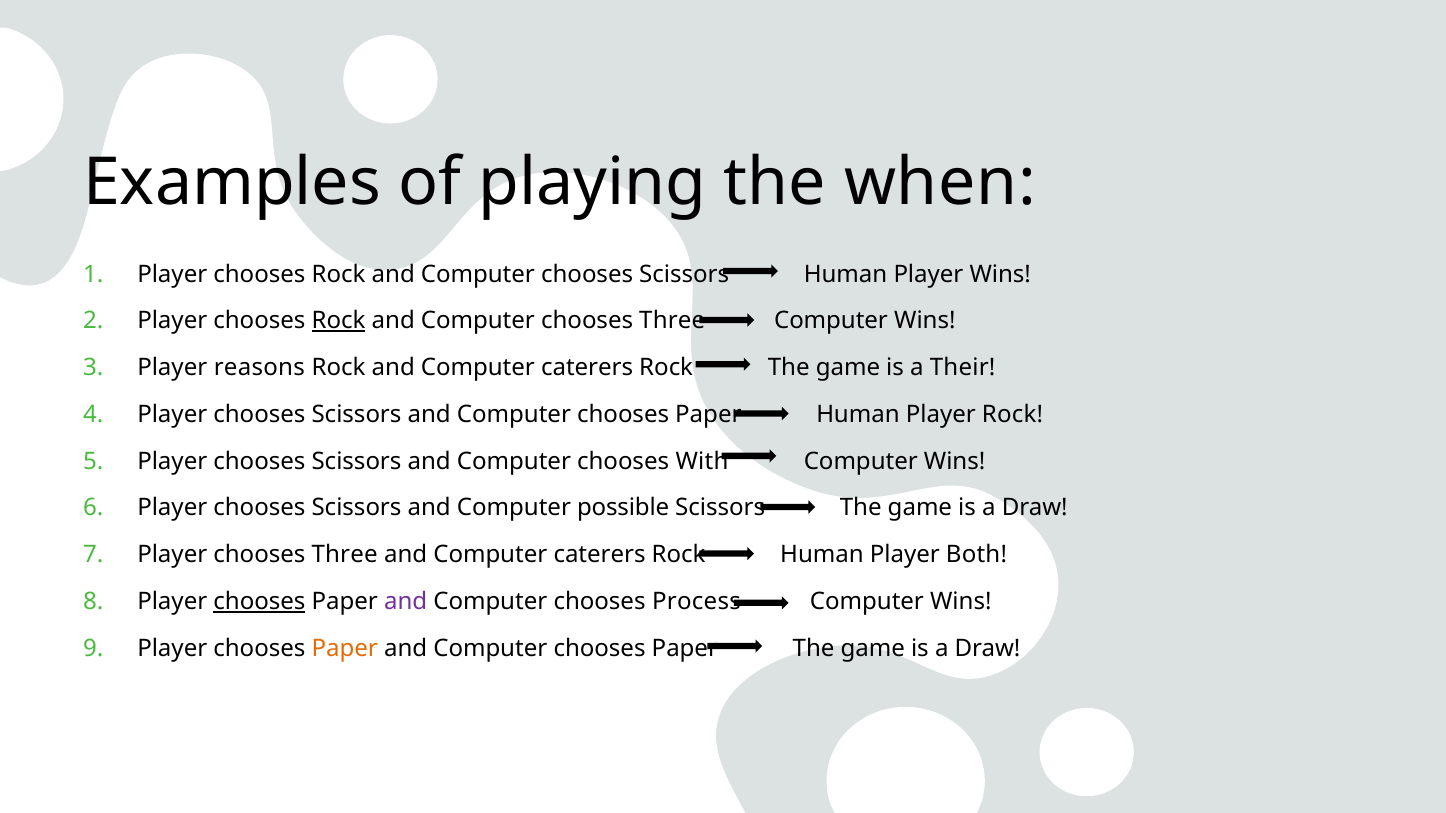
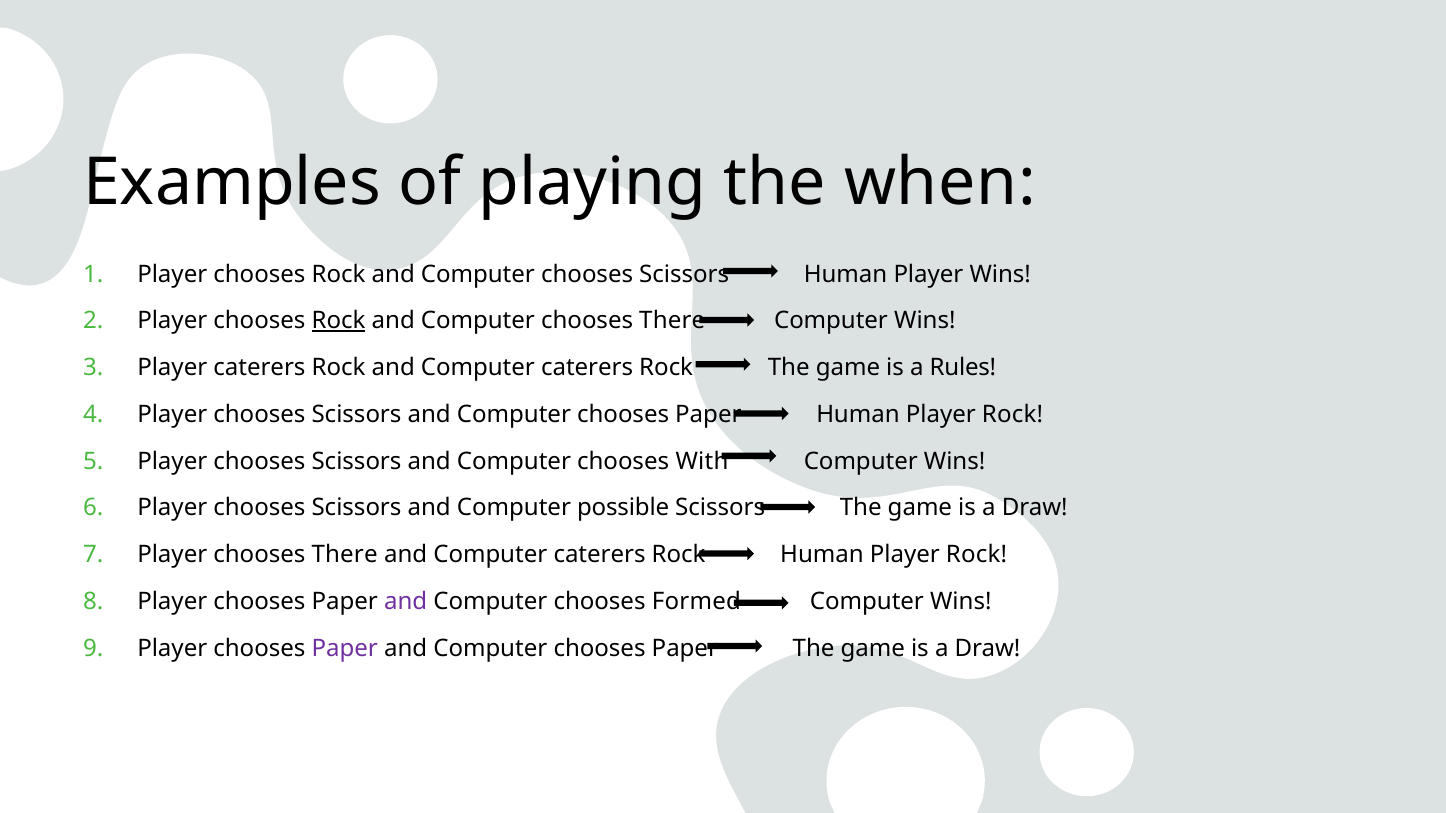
Computer chooses Three: Three -> There
Player reasons: reasons -> caterers
Their: Their -> Rules
Player chooses Three: Three -> There
Rock Human Player Both: Both -> Rock
chooses at (259, 602) underline: present -> none
Process: Process -> Formed
Paper at (345, 649) colour: orange -> purple
